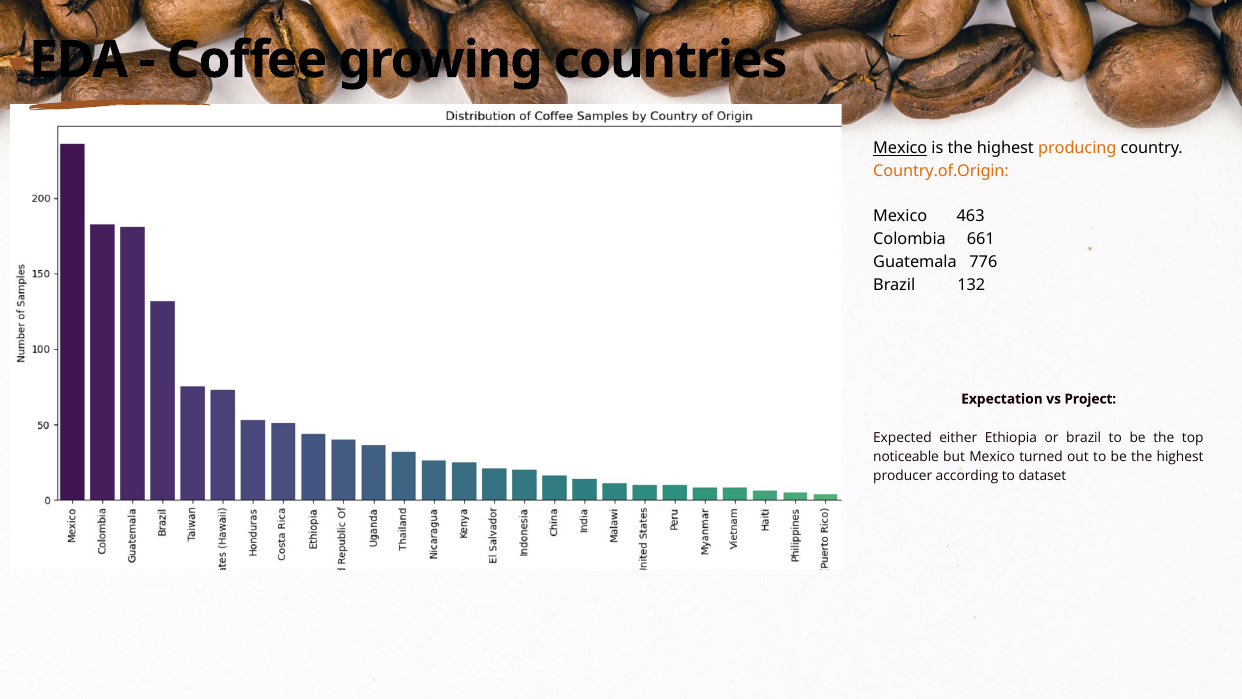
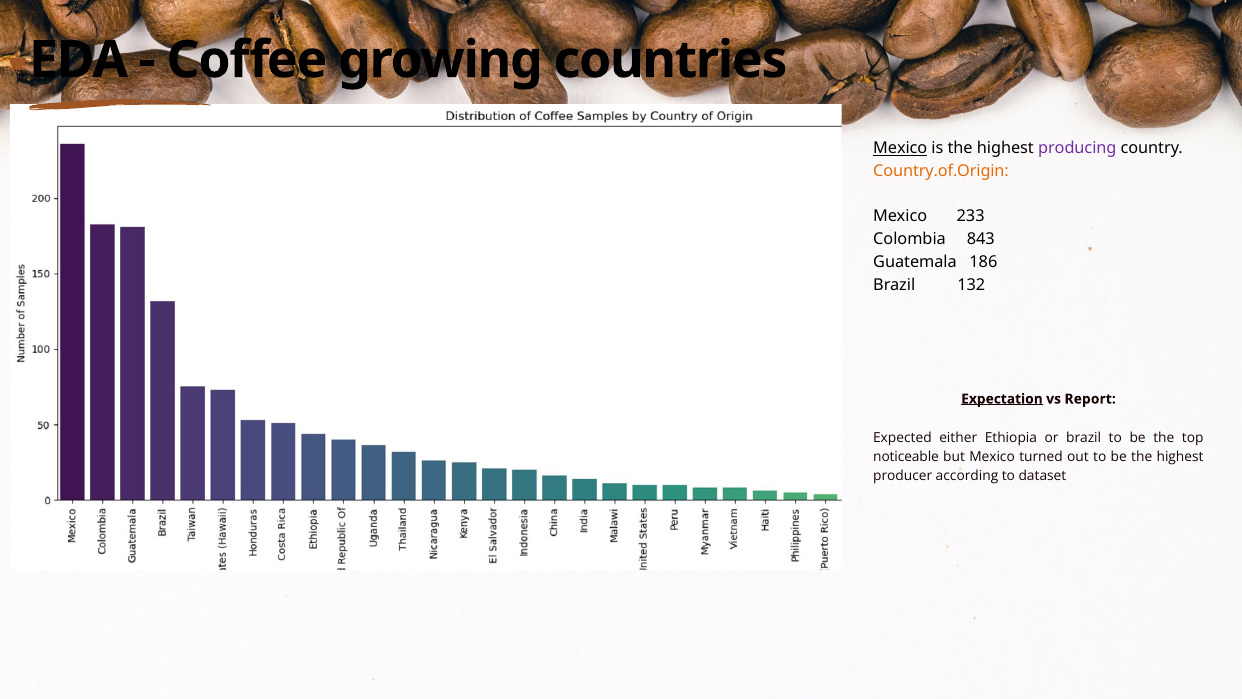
producing colour: orange -> purple
463: 463 -> 233
661: 661 -> 843
776: 776 -> 186
Expectation underline: none -> present
Project: Project -> Report
